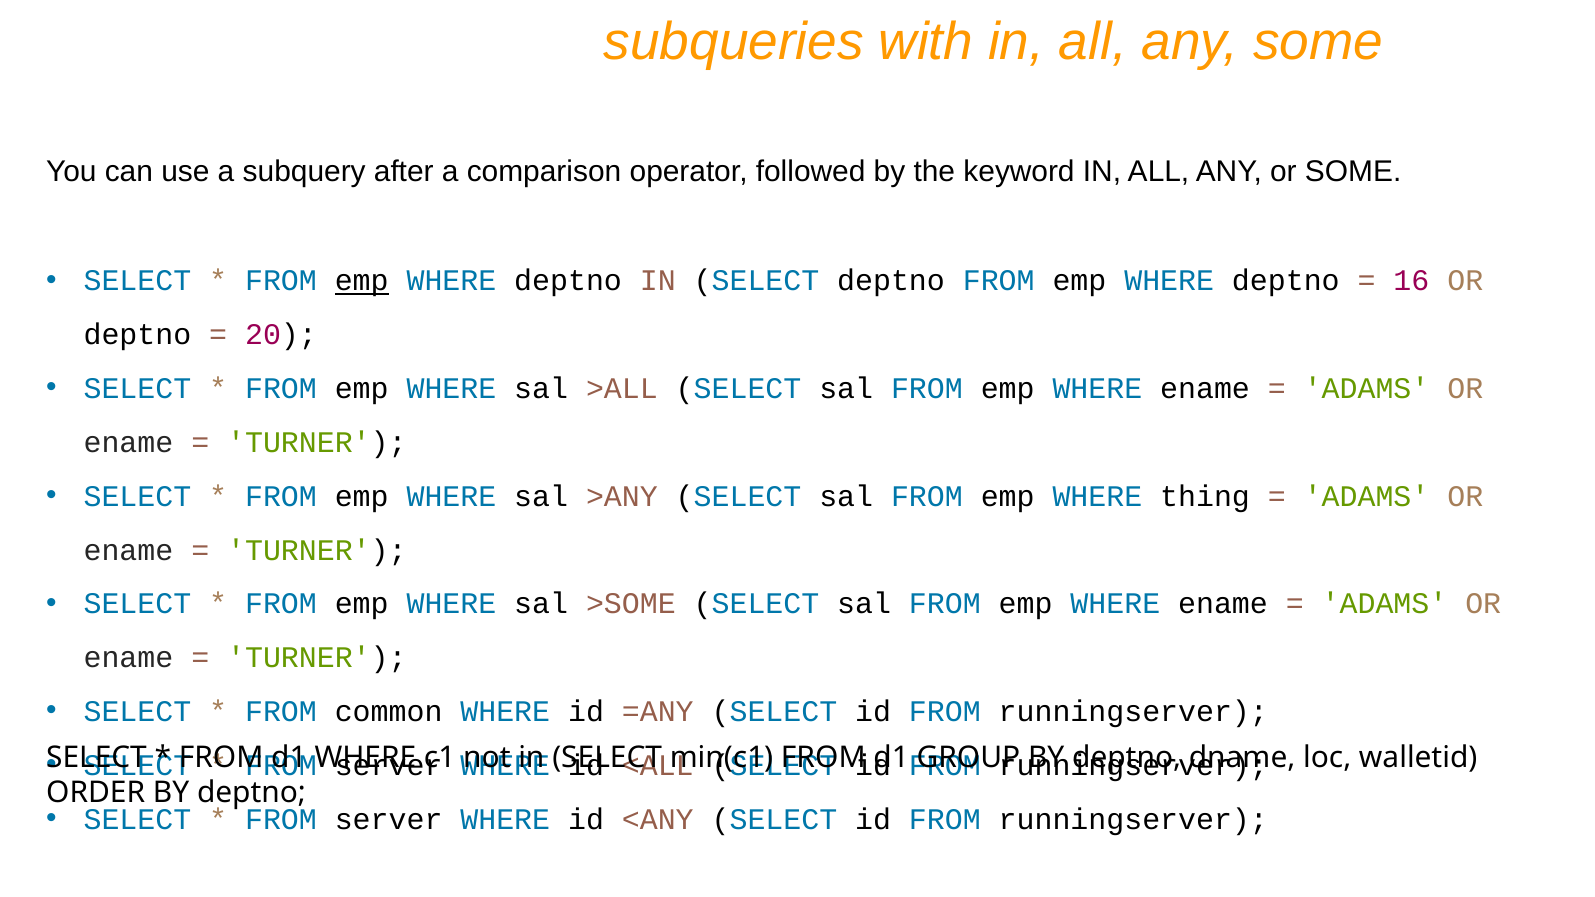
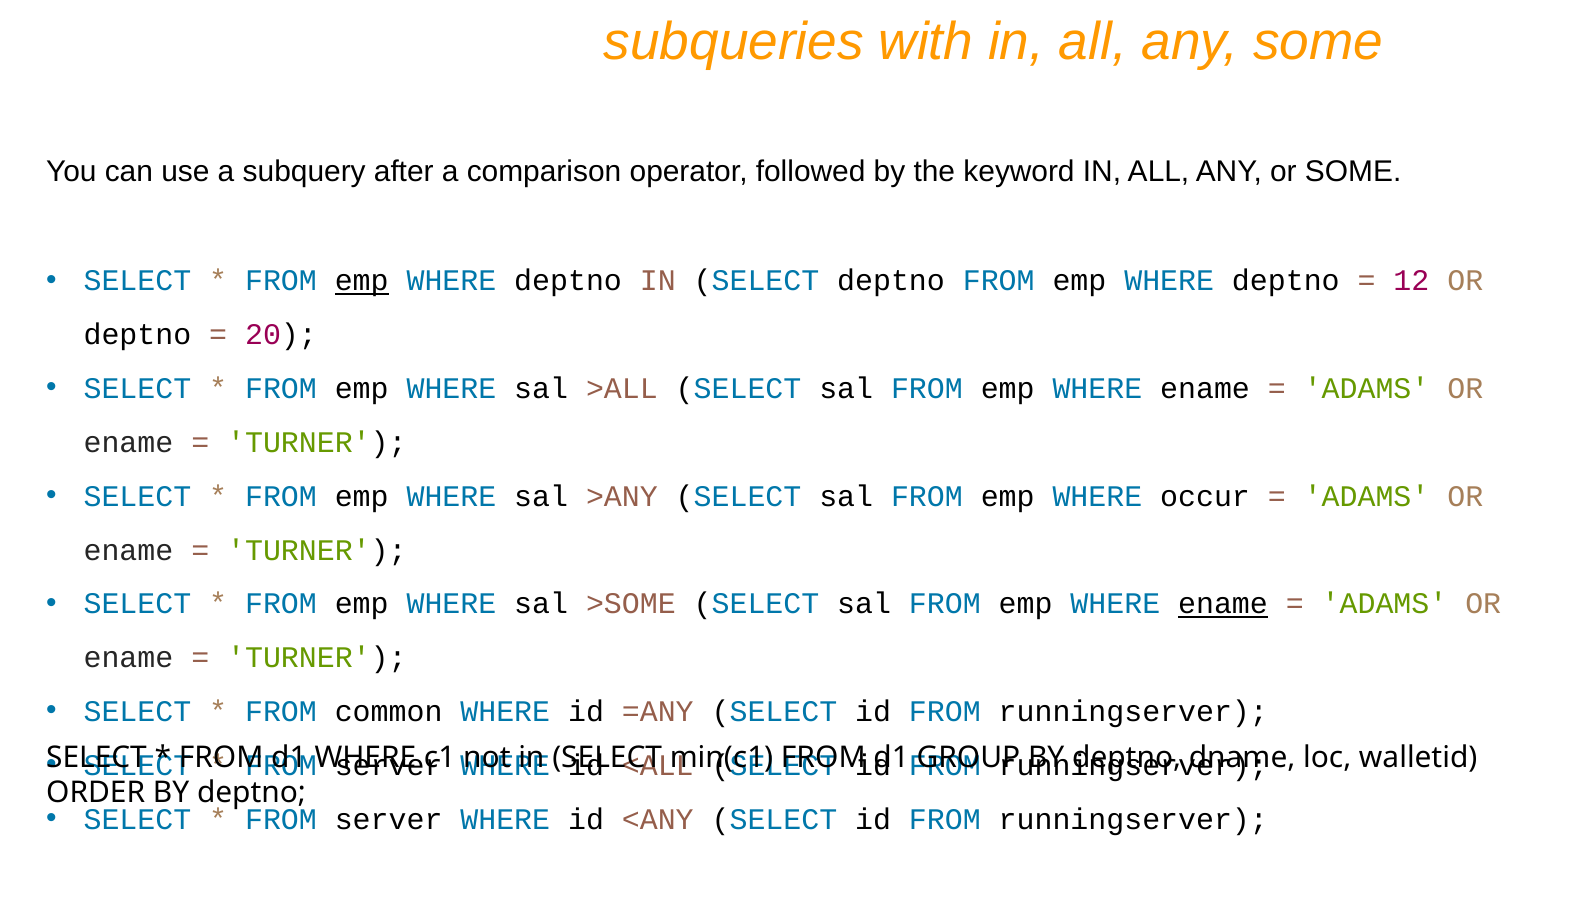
16: 16 -> 12
thing: thing -> occur
ename at (1223, 604) underline: none -> present
